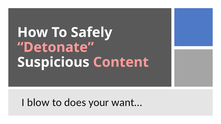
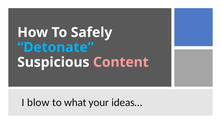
Detonate colour: pink -> light blue
does: does -> what
want…: want… -> ideas…
